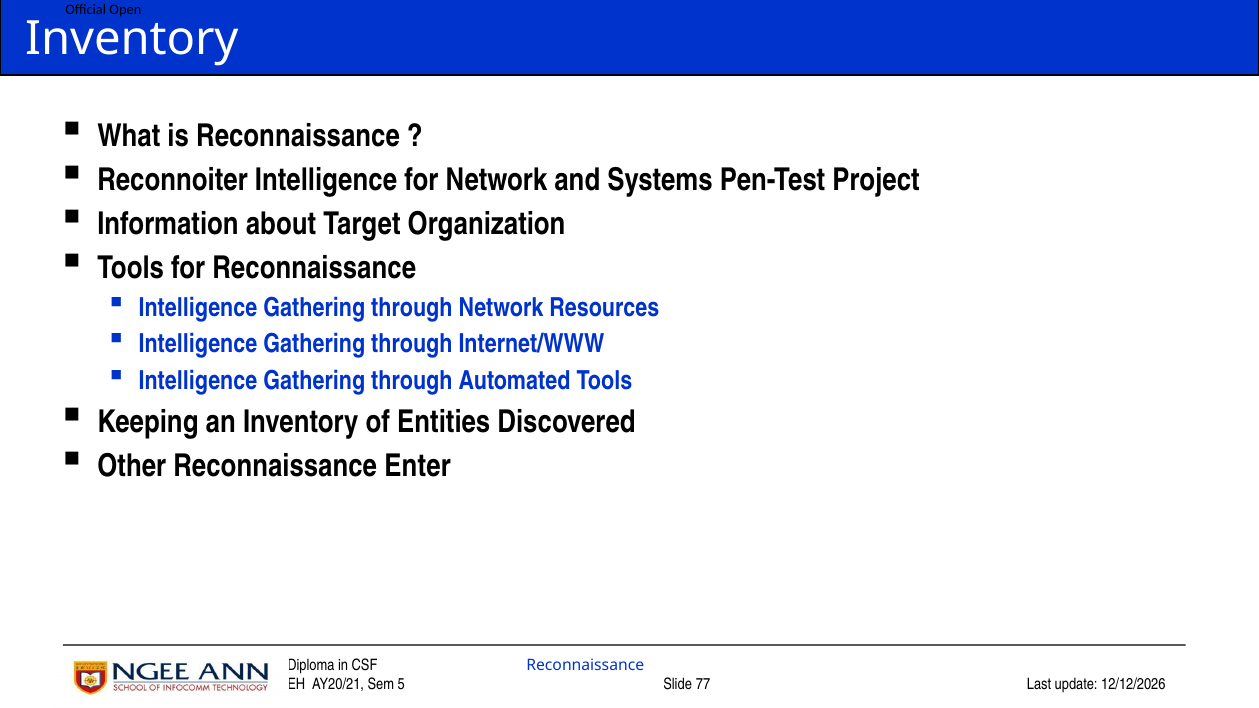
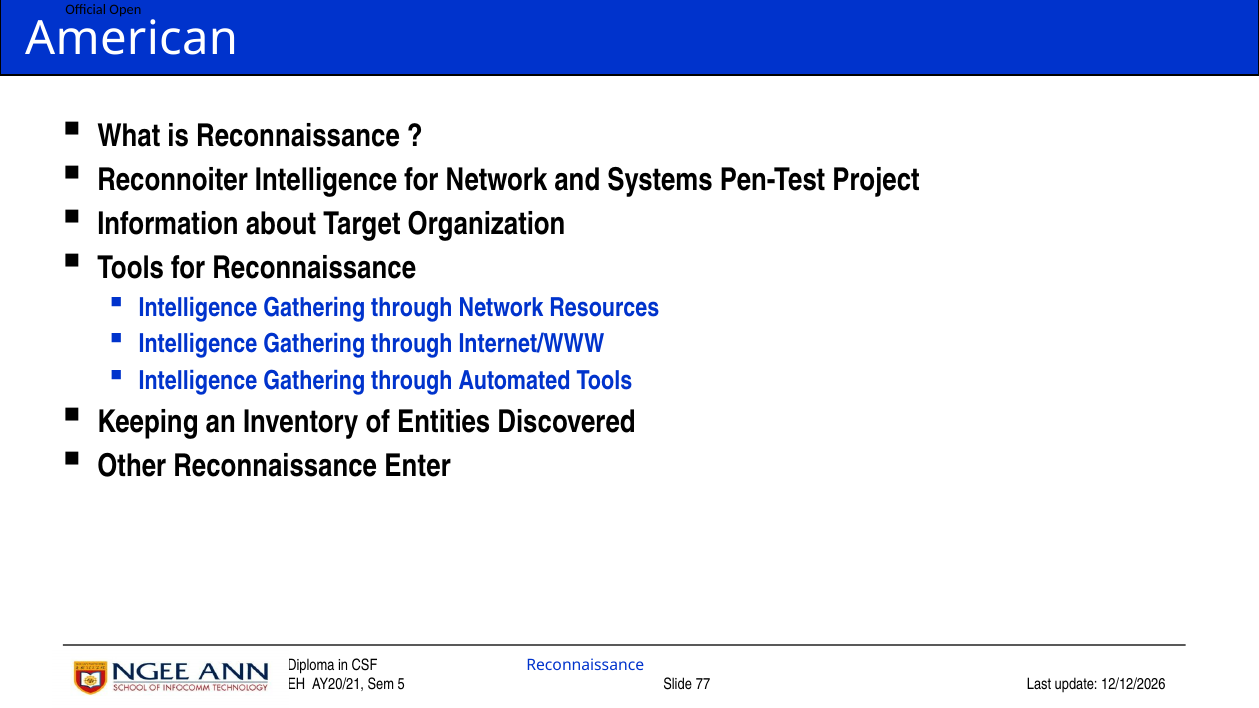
Inventory at (132, 39): Inventory -> American
